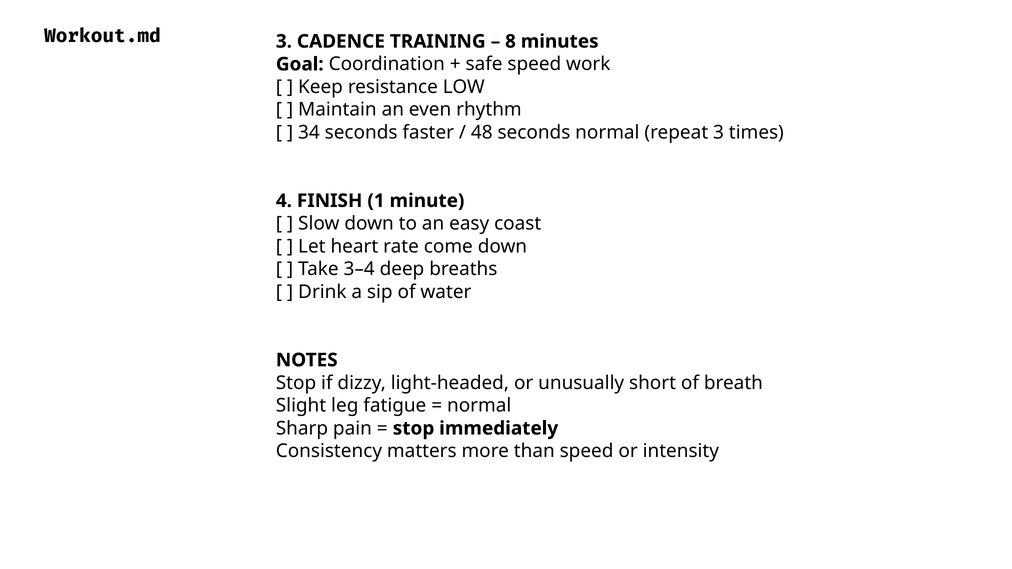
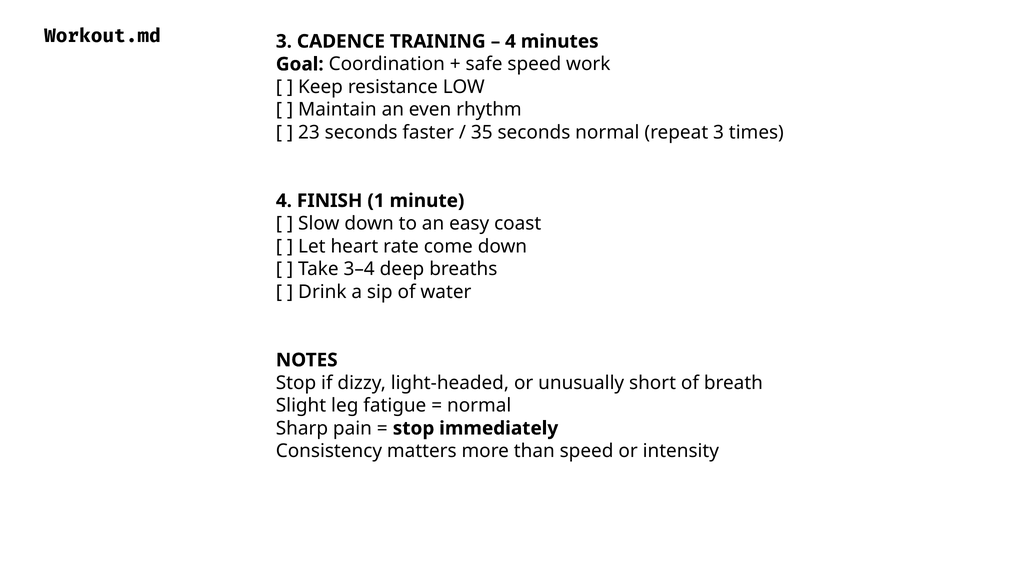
8 at (510, 41): 8 -> 4
34: 34 -> 23
48: 48 -> 35
